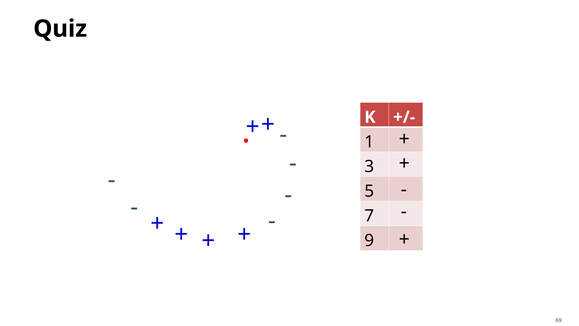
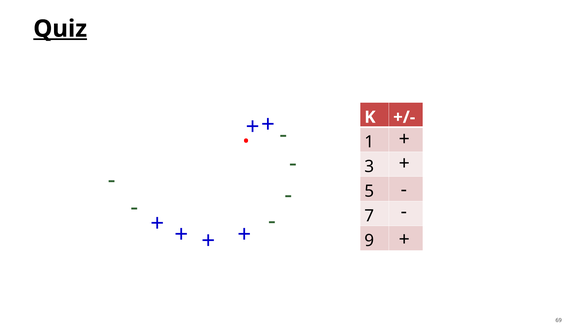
Quiz underline: none -> present
